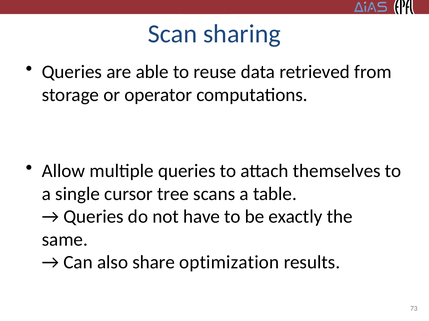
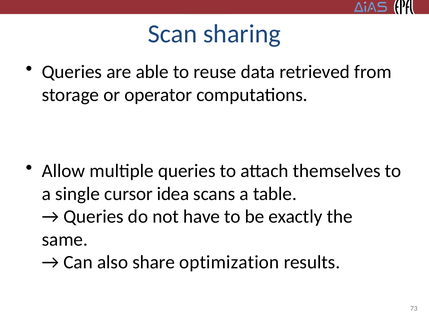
tree: tree -> idea
